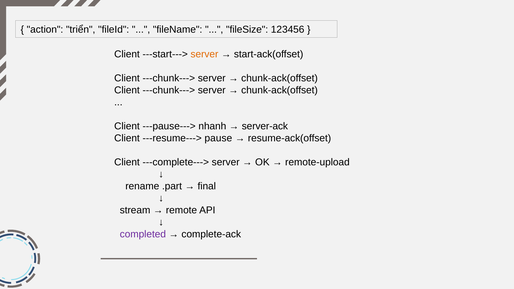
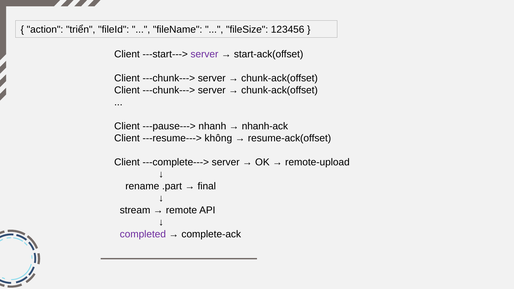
server at (204, 54) colour: orange -> purple
server-ack: server-ack -> nhanh-ack
pause: pause -> không
